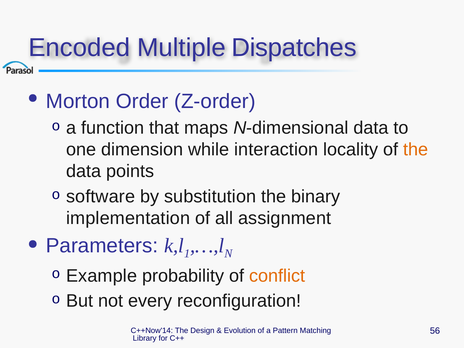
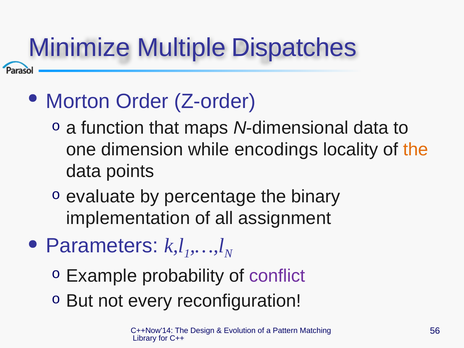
Encoded: Encoded -> Minimize
interaction: interaction -> encodings
software: software -> evaluate
substitution: substitution -> percentage
conflict colour: orange -> purple
